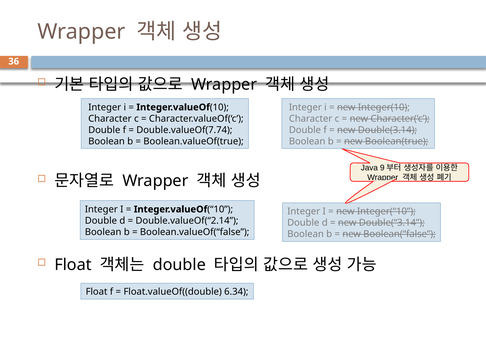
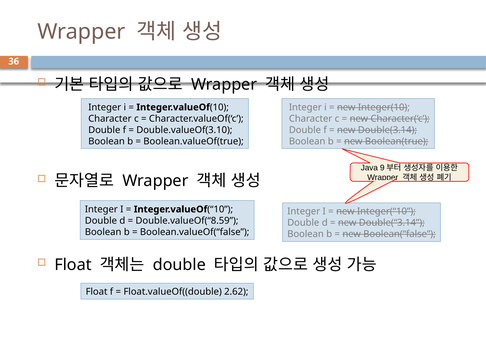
Double.valueOf(7.74: Double.valueOf(7.74 -> Double.valueOf(3.10
Double.valueOf(“2.14: Double.valueOf(“2.14 -> Double.valueOf(“8.59
6.34: 6.34 -> 2.62
